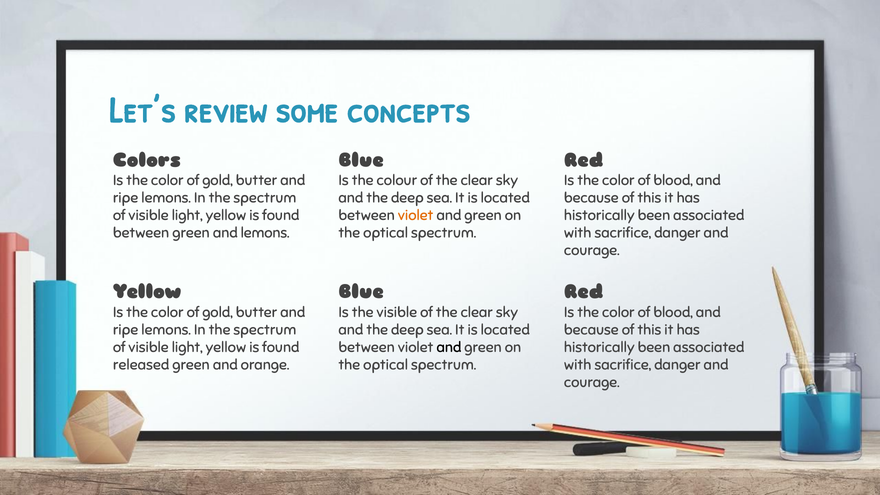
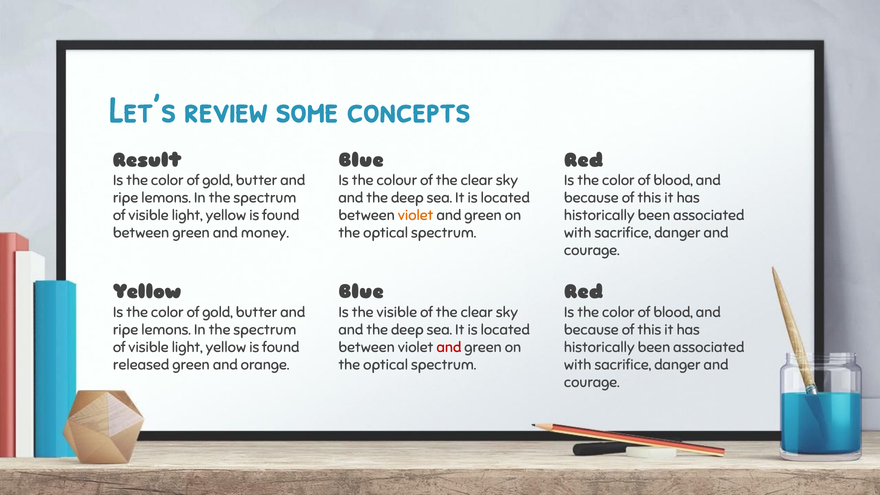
Colors: Colors -> Result
and lemons: lemons -> money
and at (449, 347) colour: black -> red
